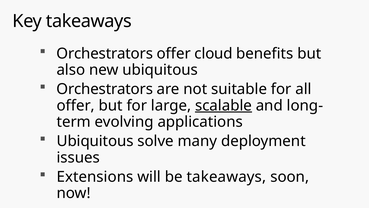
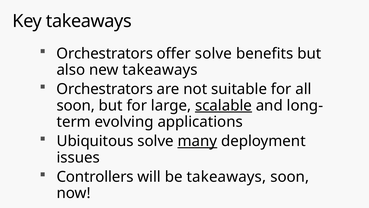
offer cloud: cloud -> solve
new ubiquitous: ubiquitous -> takeaways
offer at (76, 105): offer -> soon
many underline: none -> present
Extensions: Extensions -> Controllers
